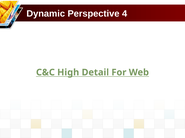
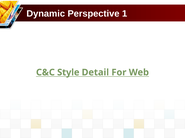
4: 4 -> 1
High: High -> Style
